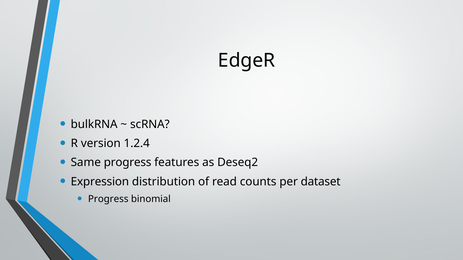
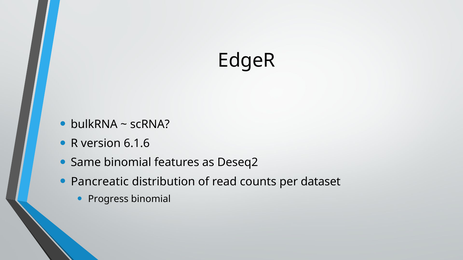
1.2.4: 1.2.4 -> 6.1.6
Same progress: progress -> binomial
Expression: Expression -> Pancreatic
